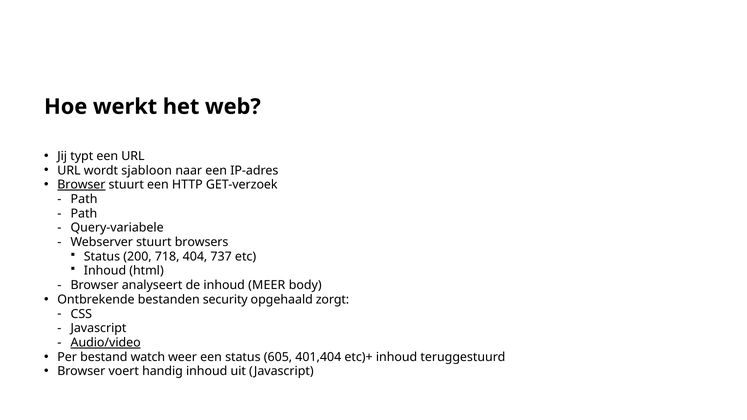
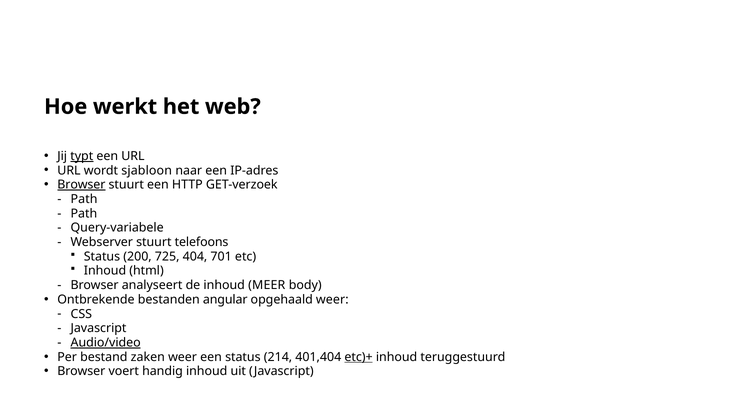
typt underline: none -> present
browsers: browsers -> telefoons
718: 718 -> 725
737: 737 -> 701
security: security -> angular
opgehaald zorgt: zorgt -> weer
watch: watch -> zaken
605: 605 -> 214
etc)+ underline: none -> present
